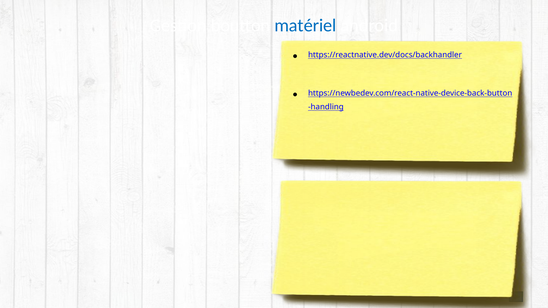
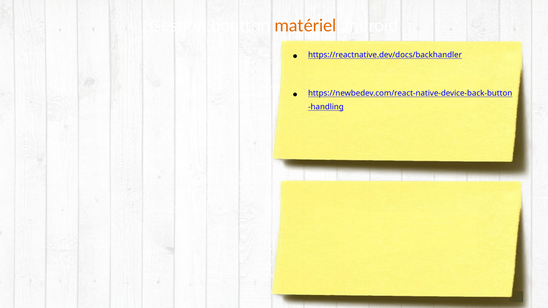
matériel colour: blue -> orange
